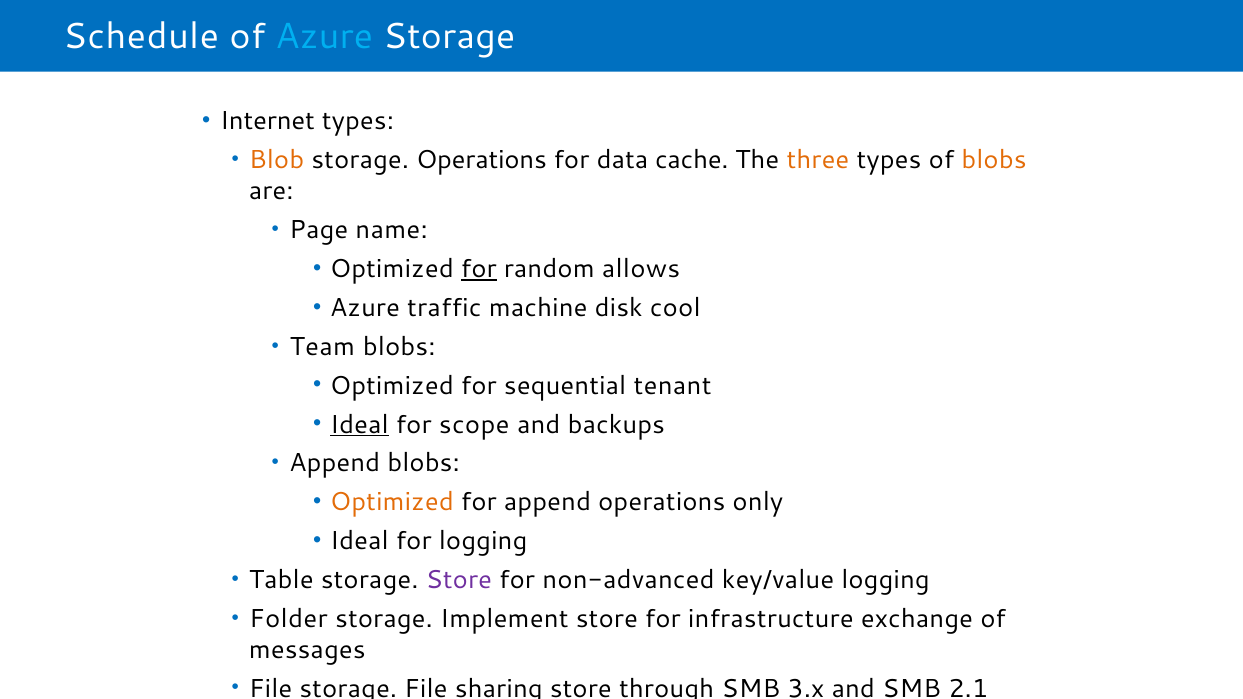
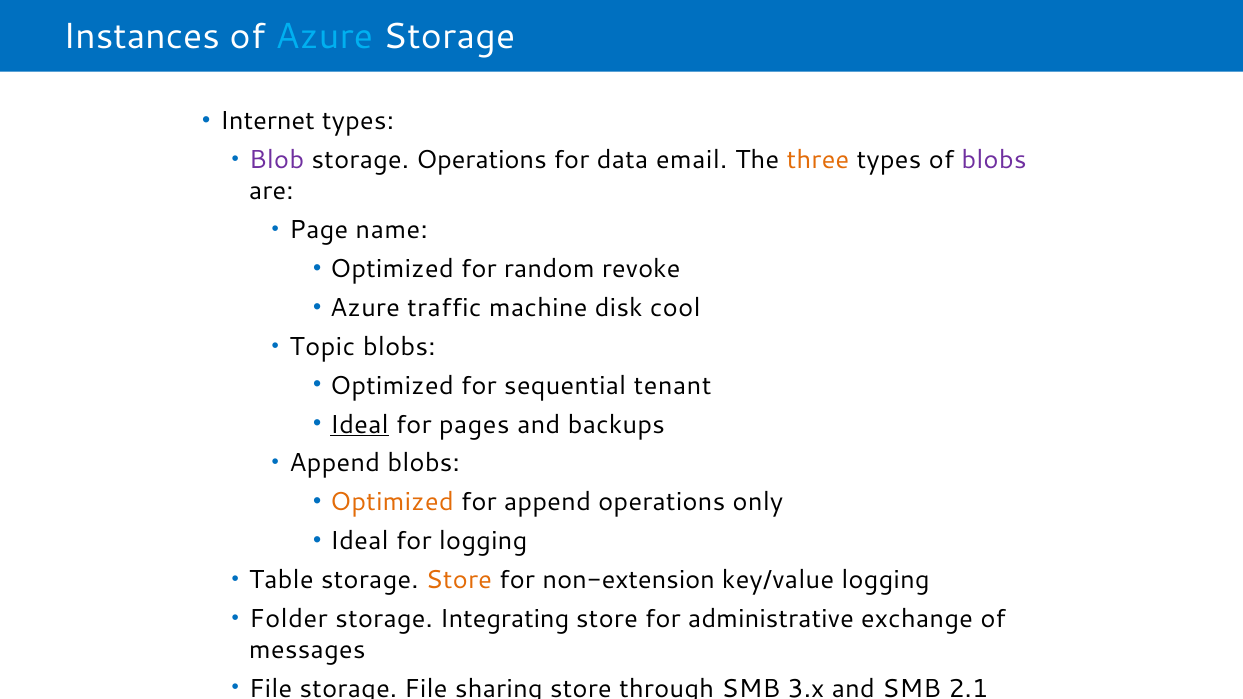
Schedule: Schedule -> Instances
Blob colour: orange -> purple
cache: cache -> email
blobs at (994, 160) colour: orange -> purple
for at (479, 269) underline: present -> none
allows: allows -> revoke
Team: Team -> Topic
scope: scope -> pages
Store at (459, 580) colour: purple -> orange
non-advanced: non-advanced -> non-extension
Implement: Implement -> Integrating
infrastructure: infrastructure -> administrative
